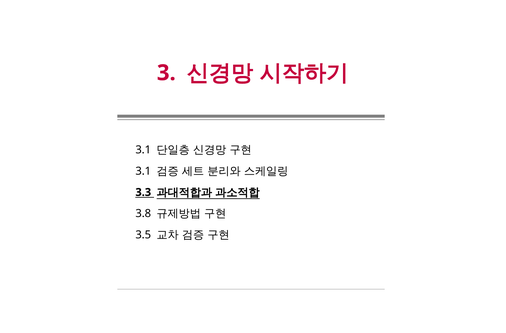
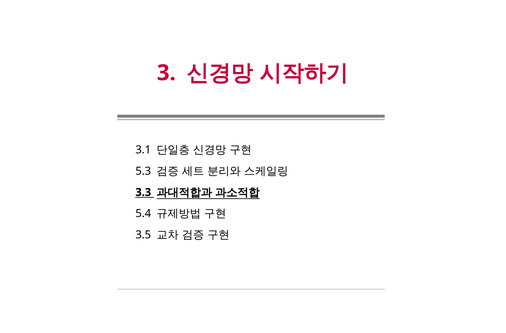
3.1 at (143, 171): 3.1 -> 5.3
3.8: 3.8 -> 5.4
